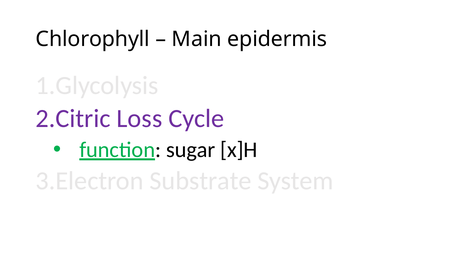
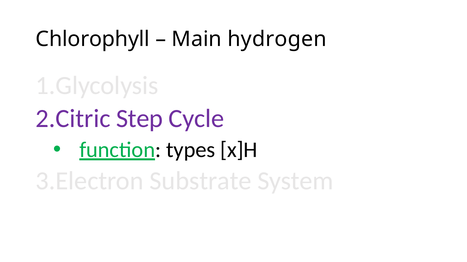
epidermis: epidermis -> hydrogen
Loss: Loss -> Step
sugar: sugar -> types
